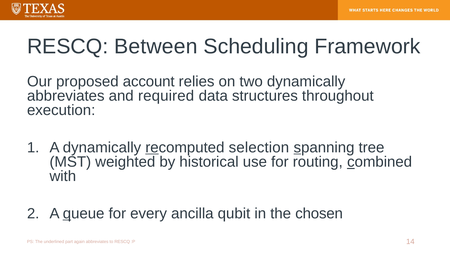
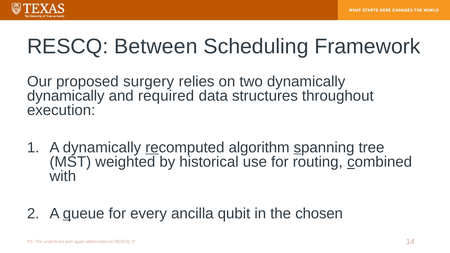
account: account -> surgery
abbreviates at (66, 96): abbreviates -> dynamically
selection: selection -> algorithm
